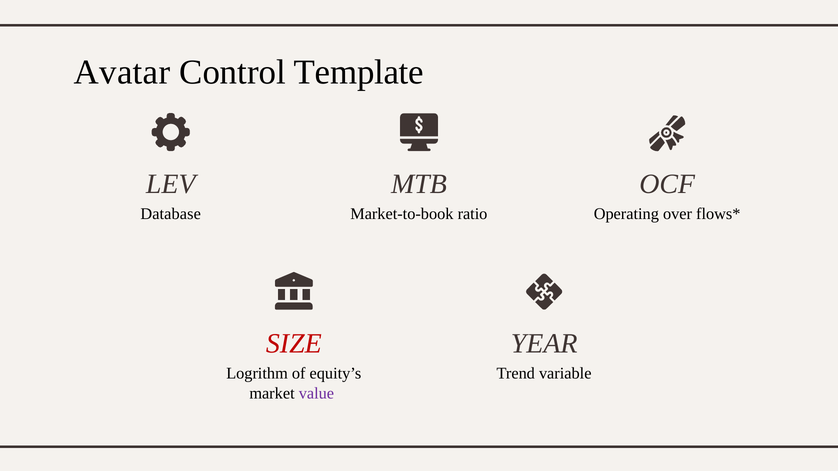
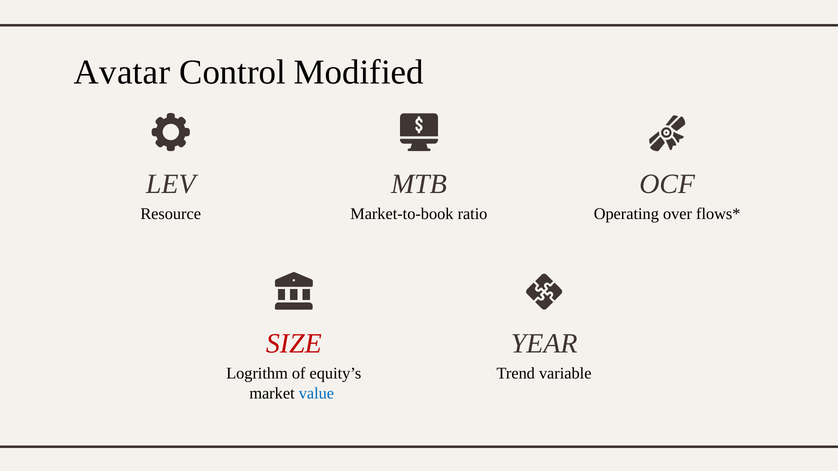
Template: Template -> Modified
Database: Database -> Resource
value colour: purple -> blue
